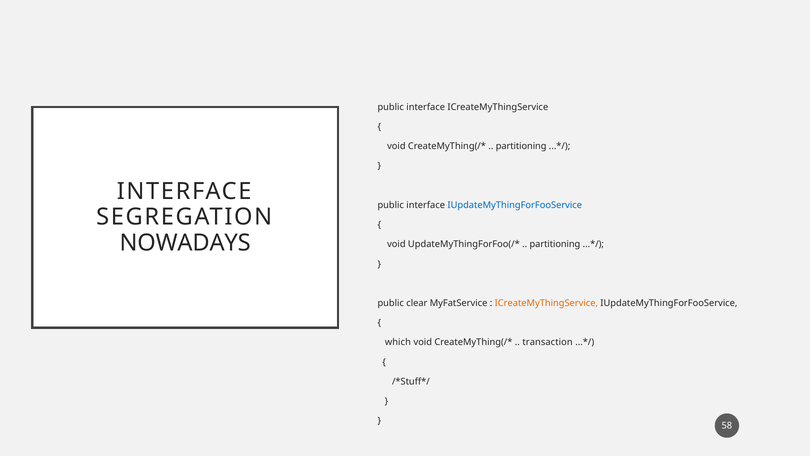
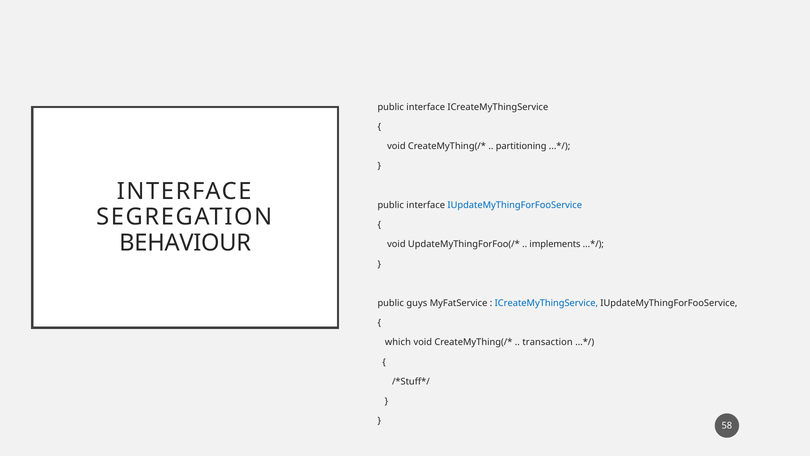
NOWADAYS: NOWADAYS -> BEHAVIOUR
partitioning at (555, 244): partitioning -> implements
clear: clear -> guys
ICreateMyThingService at (546, 303) colour: orange -> blue
